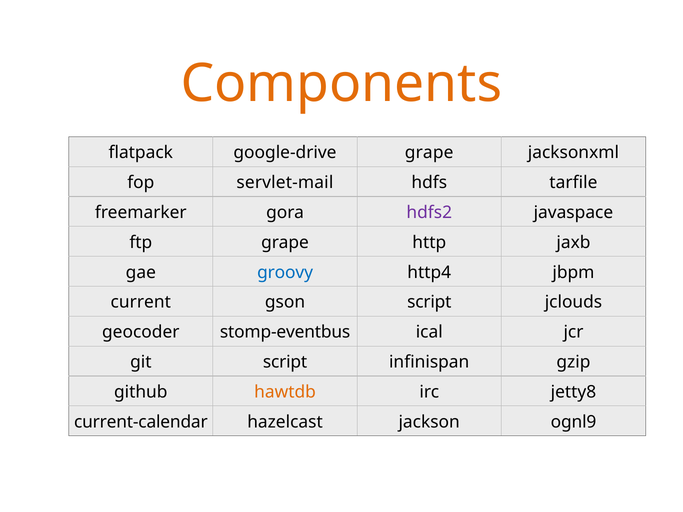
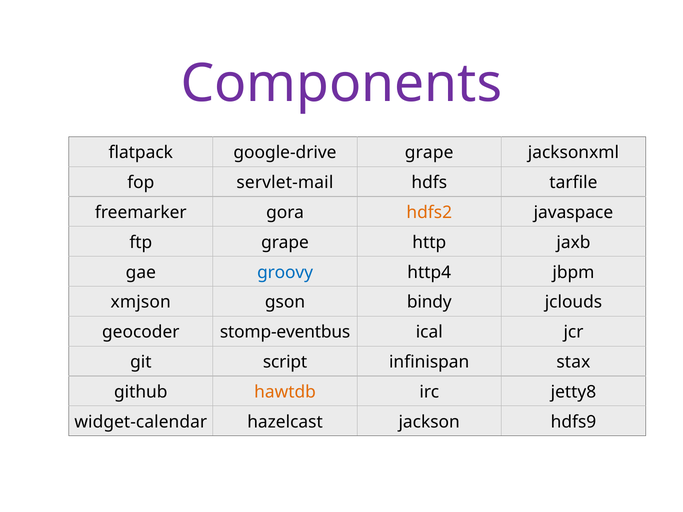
Components colour: orange -> purple
hdfs2 colour: purple -> orange
current: current -> xmjson
gson script: script -> bindy
gzip: gzip -> stax
current-calendar: current-calendar -> widget-calendar
ognl9: ognl9 -> hdfs9
